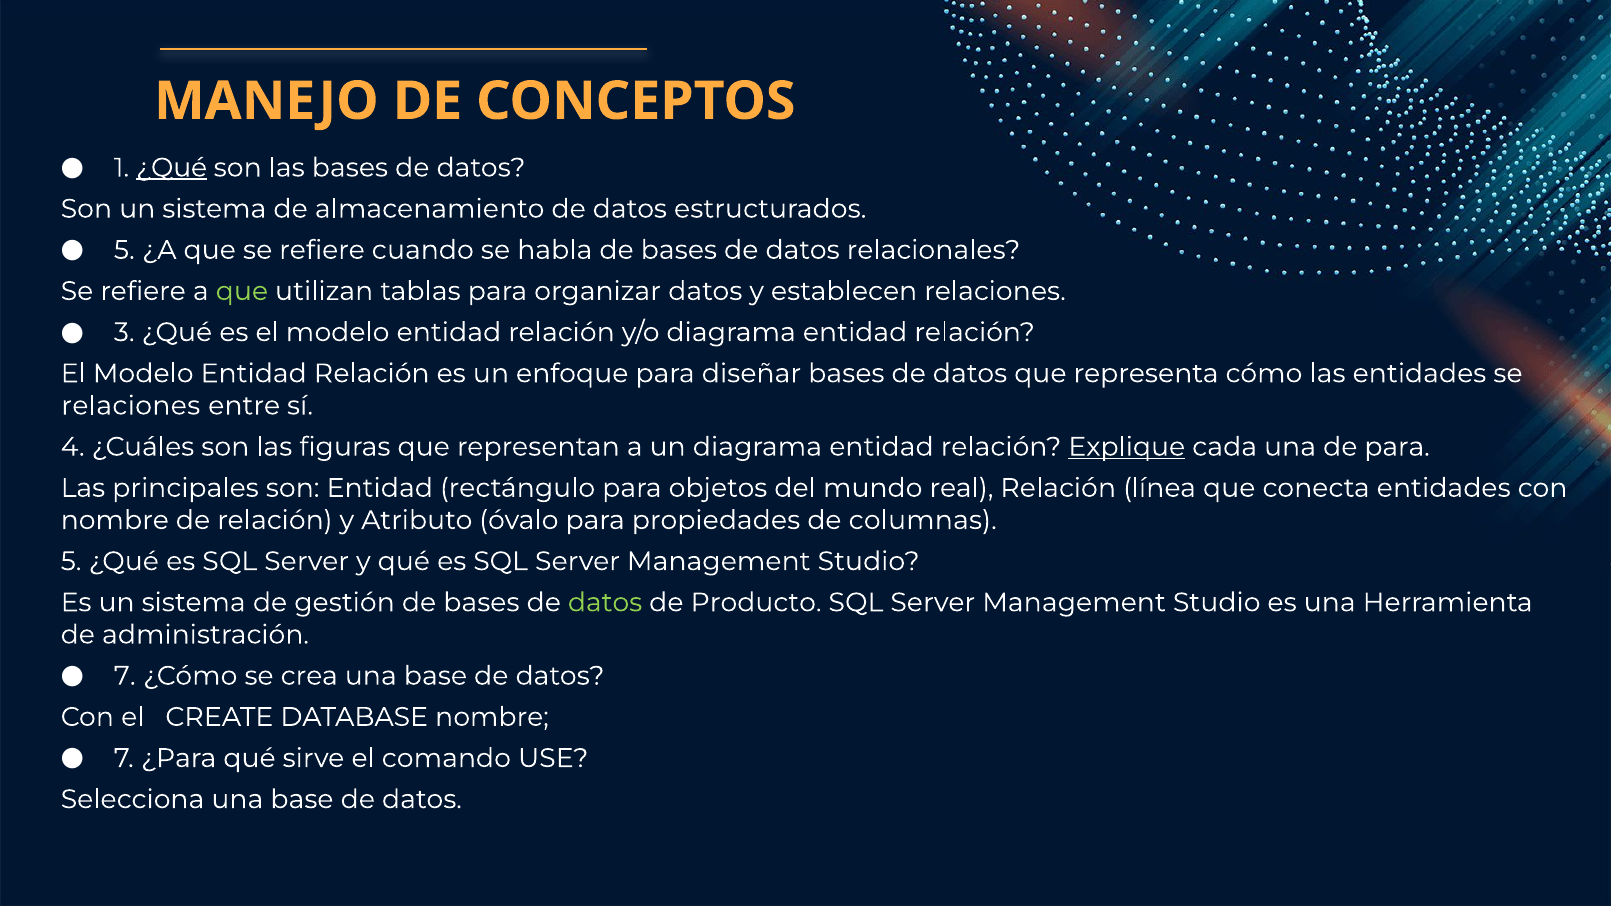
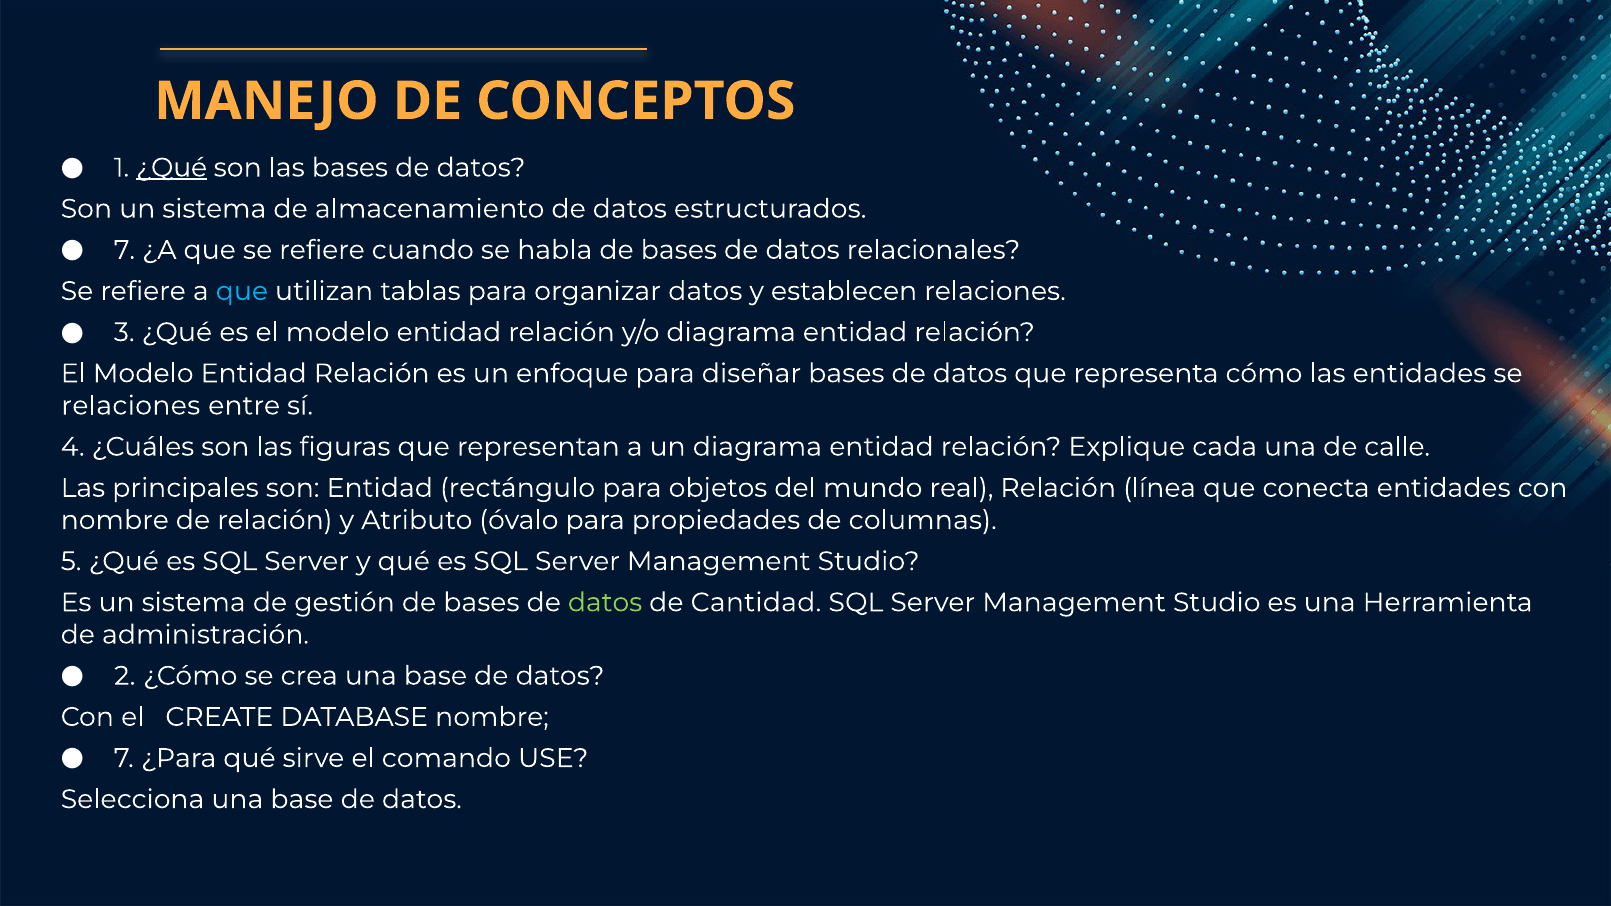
5 at (124, 250): 5 -> 7
que at (242, 291) colour: light green -> light blue
Explique underline: present -> none
de para: para -> calle
Producto: Producto -> Cantidad
7 at (125, 676): 7 -> 2
